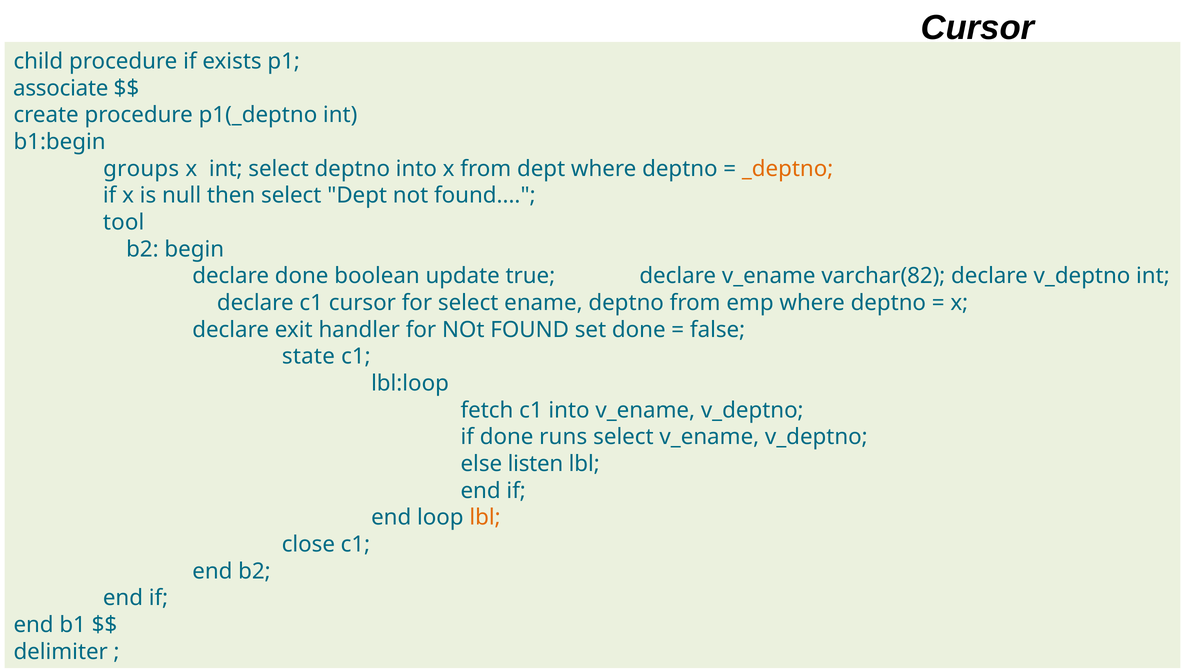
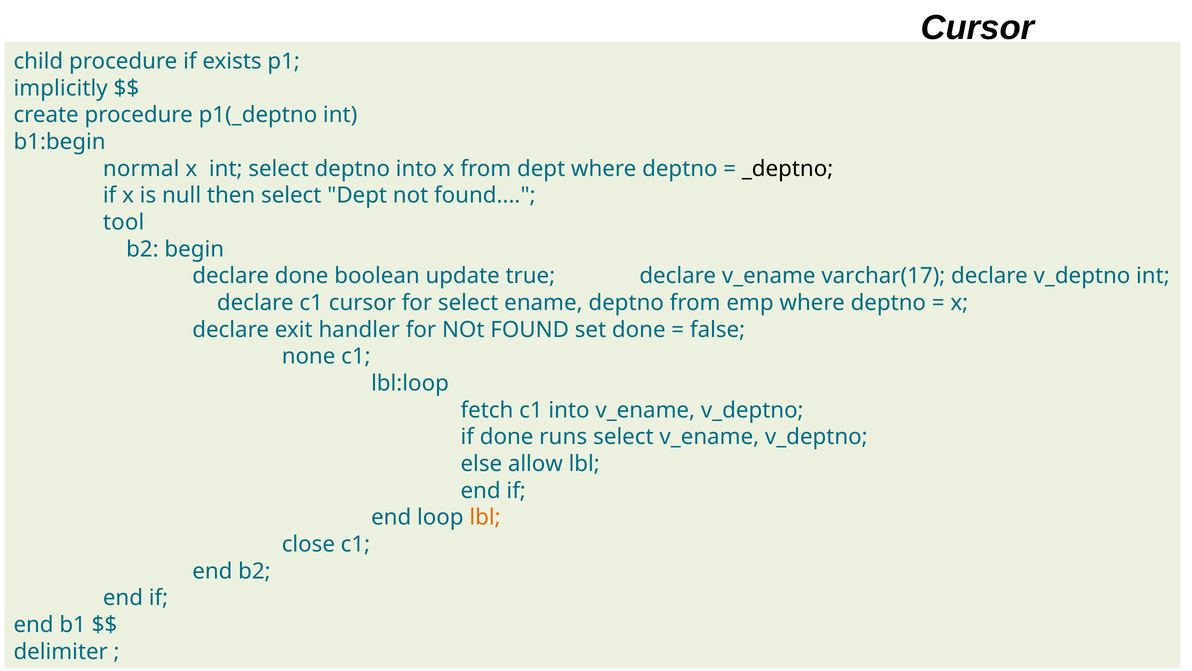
associate: associate -> implicitly
groups: groups -> normal
_deptno colour: orange -> black
varchar(82: varchar(82 -> varchar(17
state: state -> none
listen: listen -> allow
